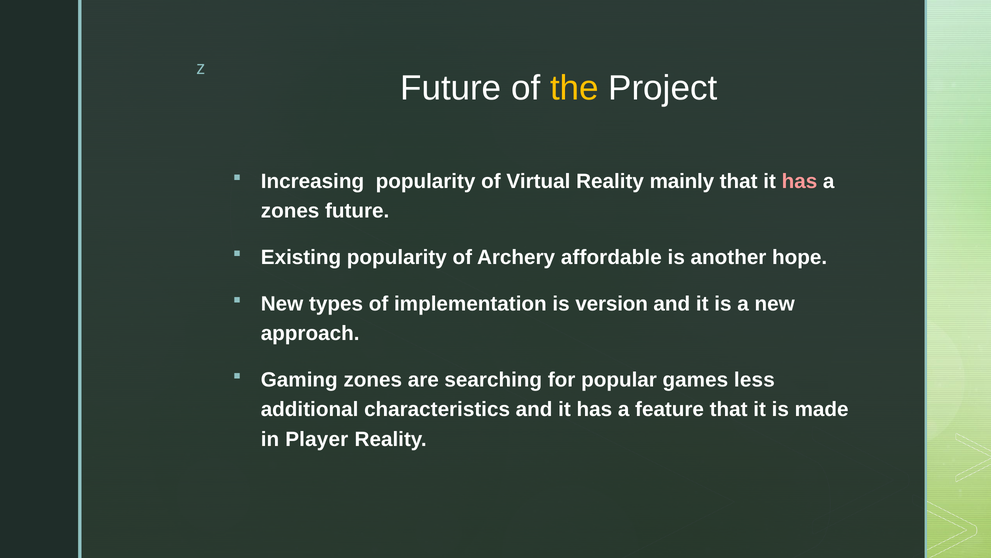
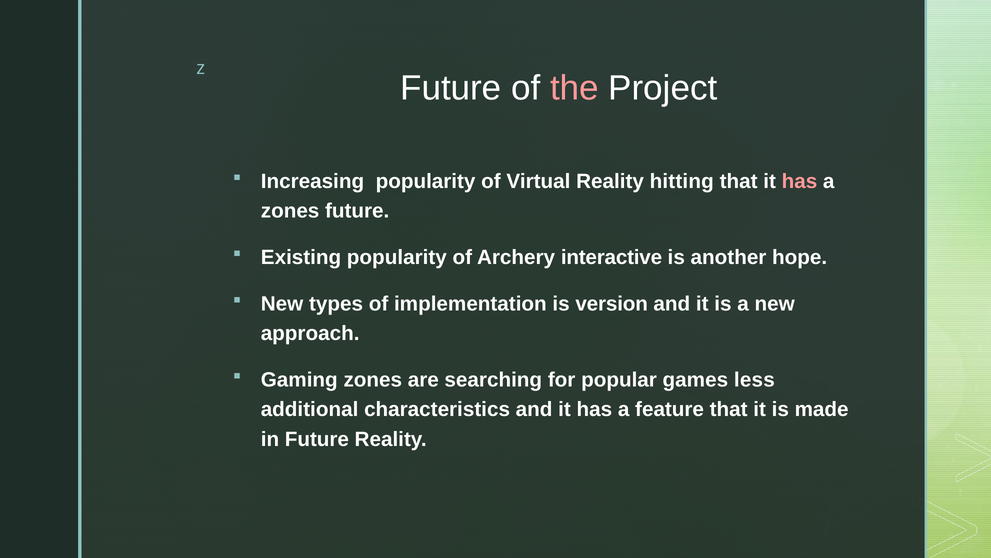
the colour: yellow -> pink
mainly: mainly -> hitting
affordable: affordable -> interactive
in Player: Player -> Future
